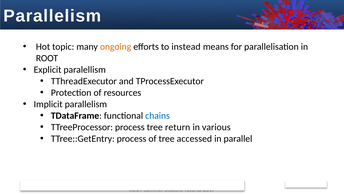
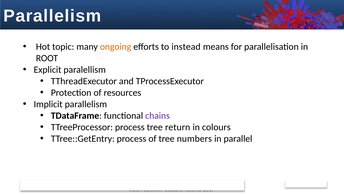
chains colour: blue -> purple
various: various -> colours
accessed: accessed -> numbers
